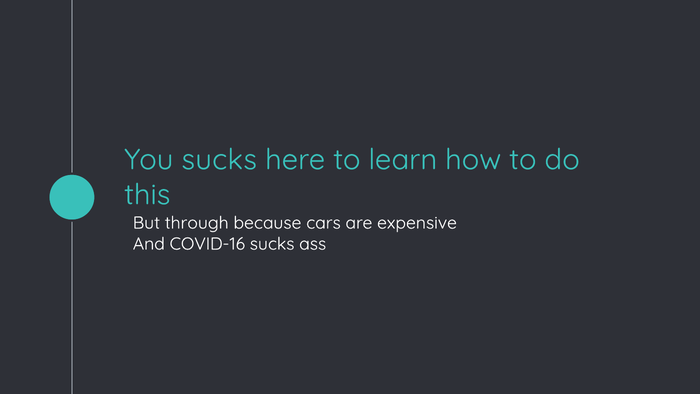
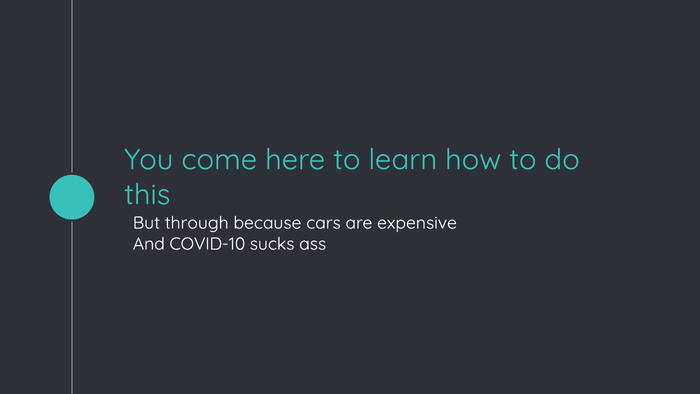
You sucks: sucks -> come
COVID-16: COVID-16 -> COVID-10
